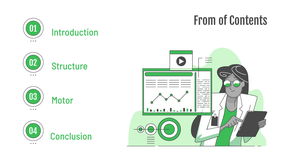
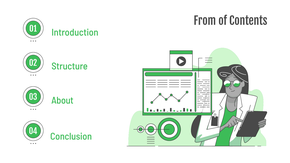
Motor: Motor -> About
